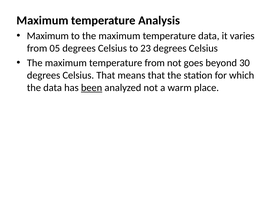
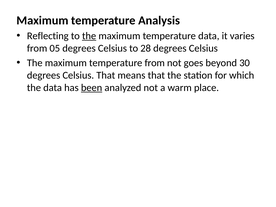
Maximum at (48, 36): Maximum -> Reflecting
the at (89, 36) underline: none -> present
23: 23 -> 28
